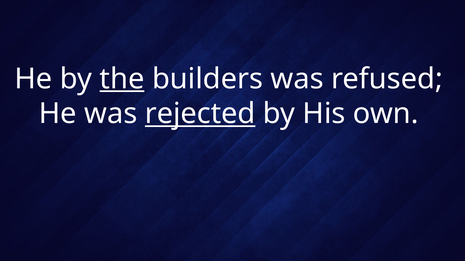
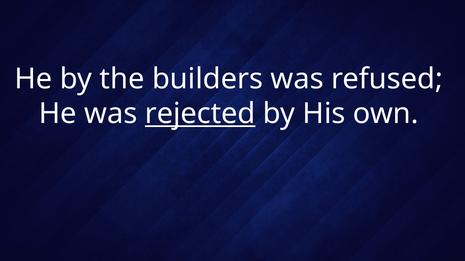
the underline: present -> none
